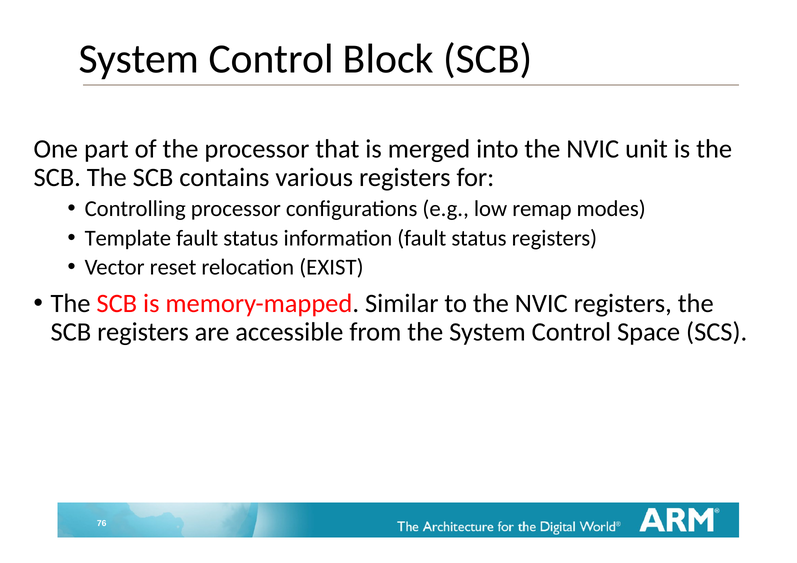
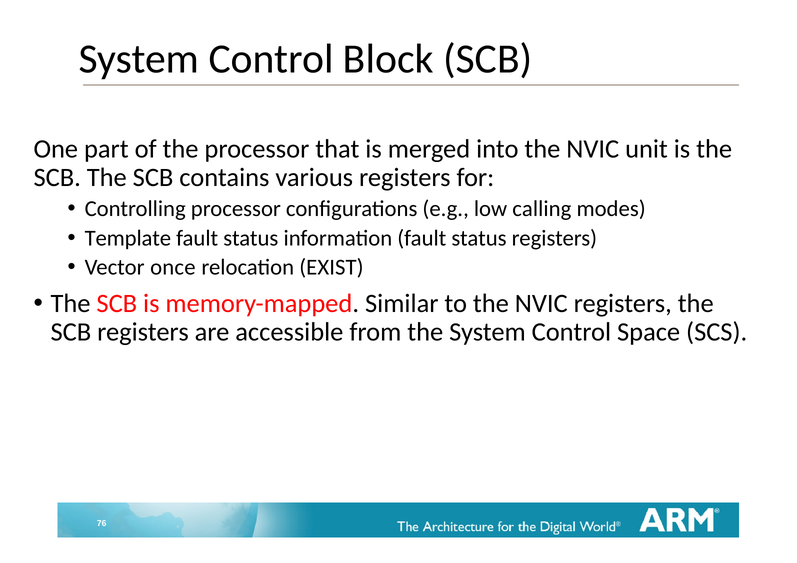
remap: remap -> calling
reset: reset -> once
